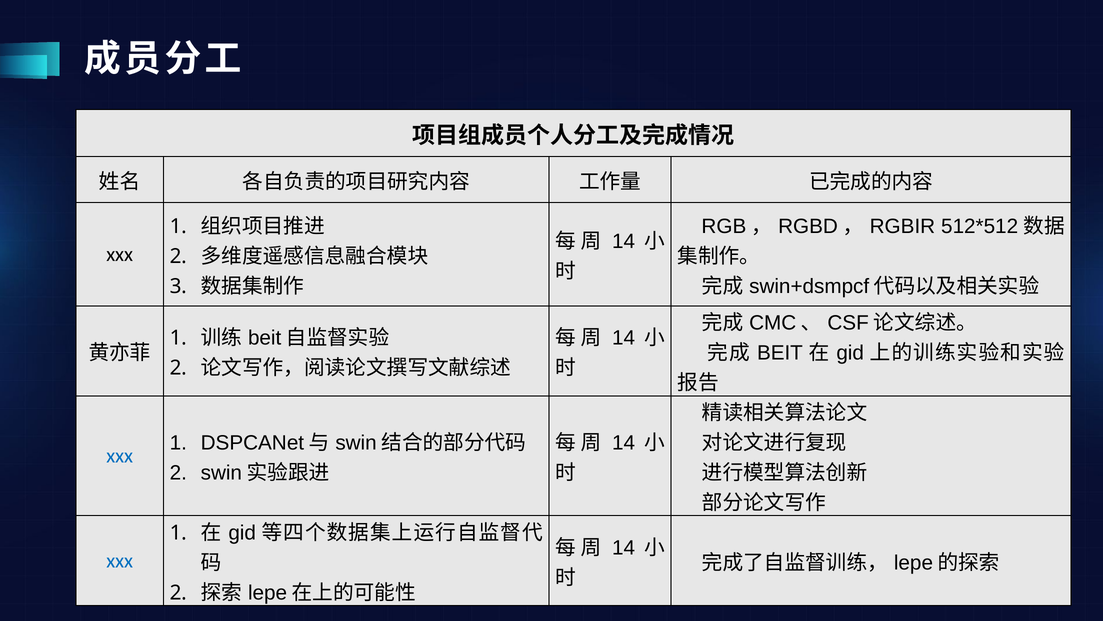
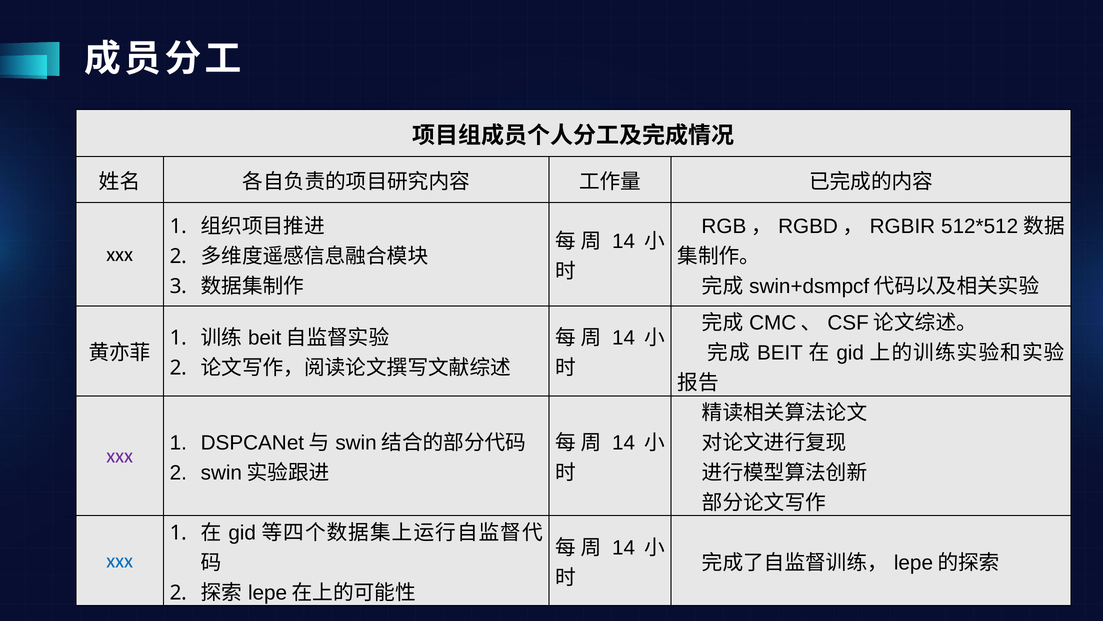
xxx at (120, 456) colour: blue -> purple
